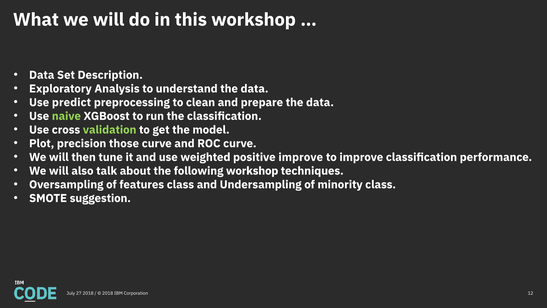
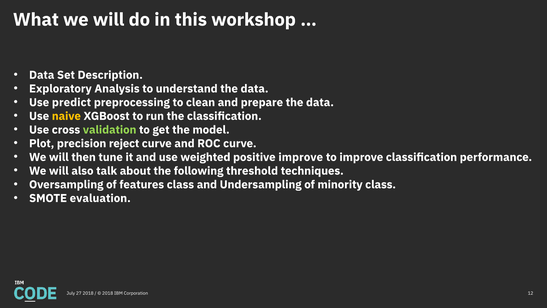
naive colour: light green -> yellow
those: those -> reject
following workshop: workshop -> threshold
suggestion: suggestion -> evaluation
